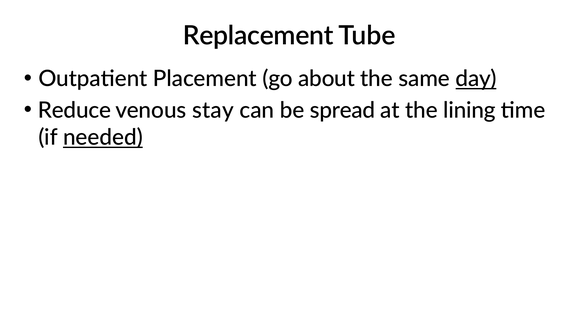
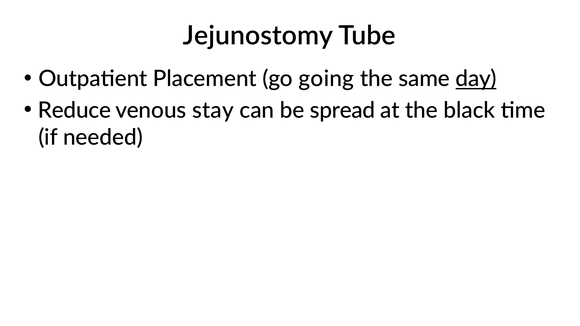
Replacement: Replacement -> Jejunostomy
about: about -> going
lining: lining -> black
needed underline: present -> none
